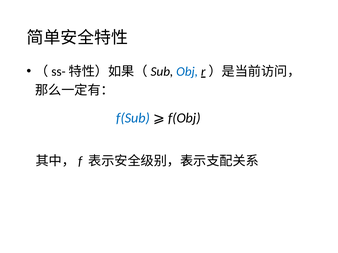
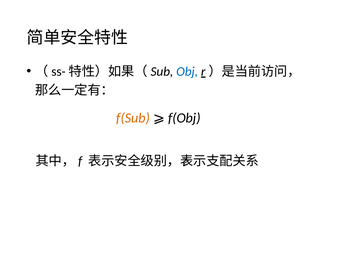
f(Sub colour: blue -> orange
